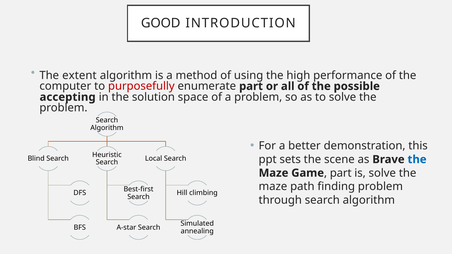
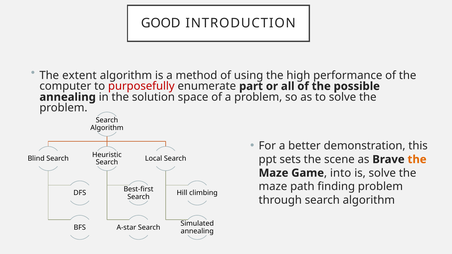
accepting at (68, 97): accepting -> annealing
the at (417, 160) colour: blue -> orange
part at (341, 173): part -> into
